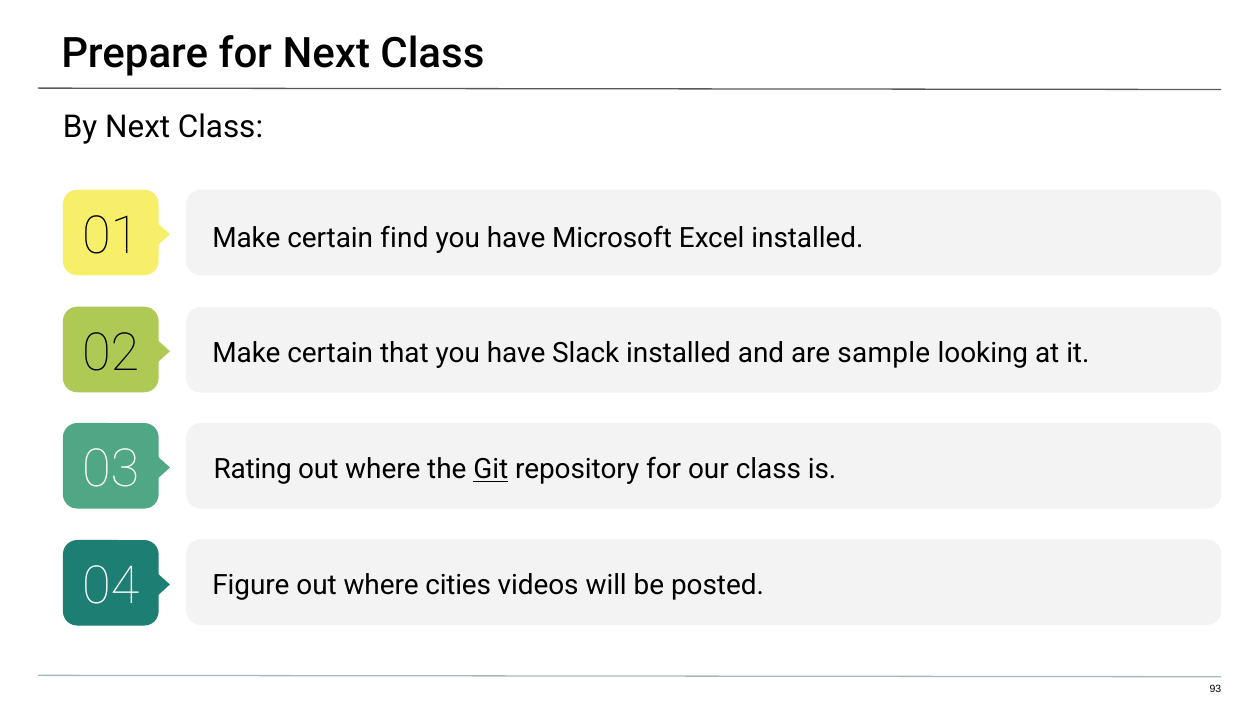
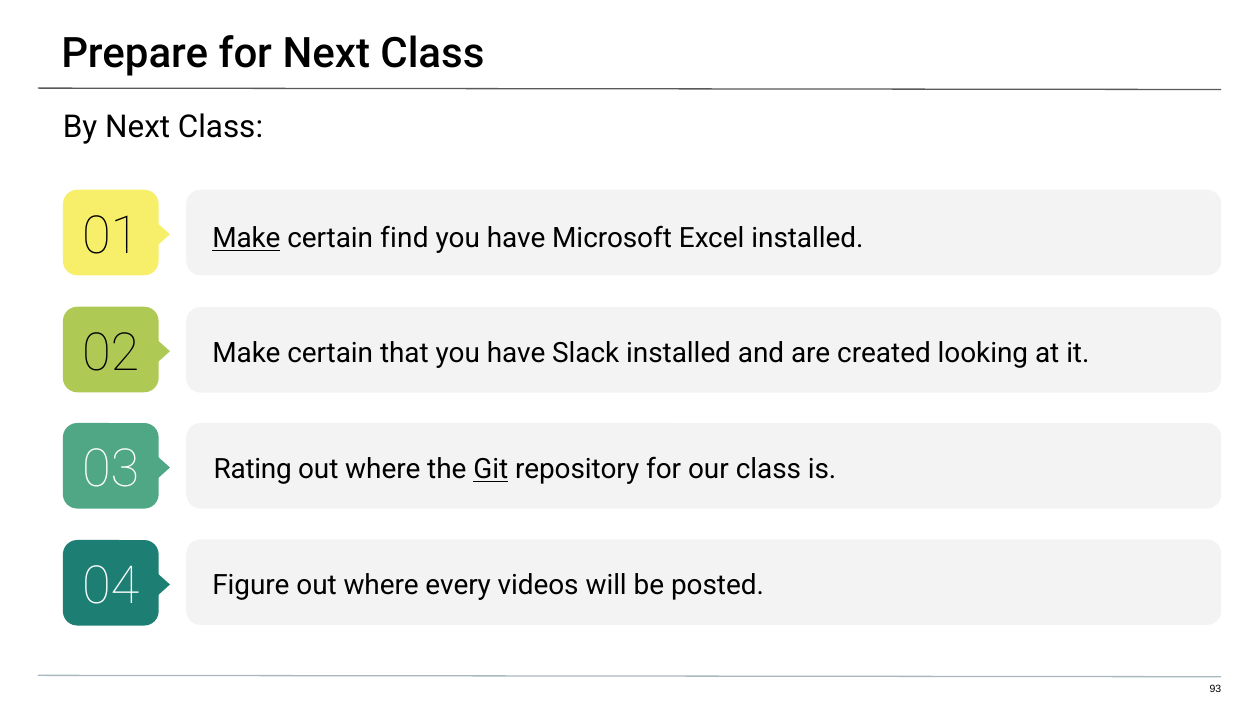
Make at (246, 239) underline: none -> present
sample: sample -> created
cities: cities -> every
